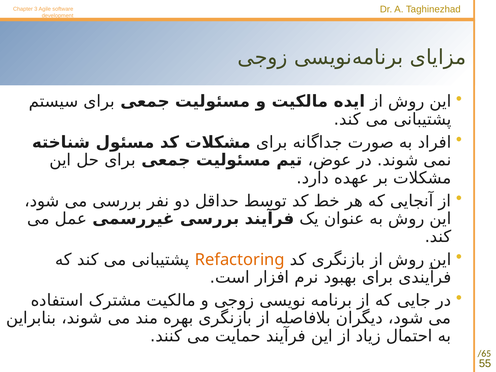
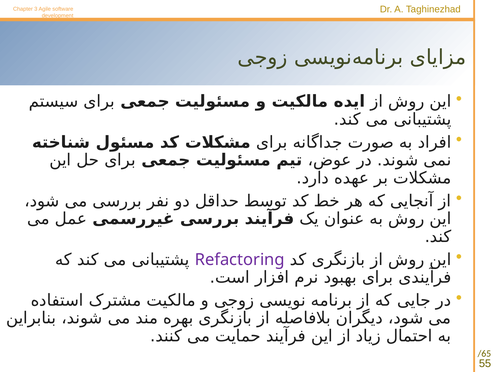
Refactoring colour: orange -> purple
